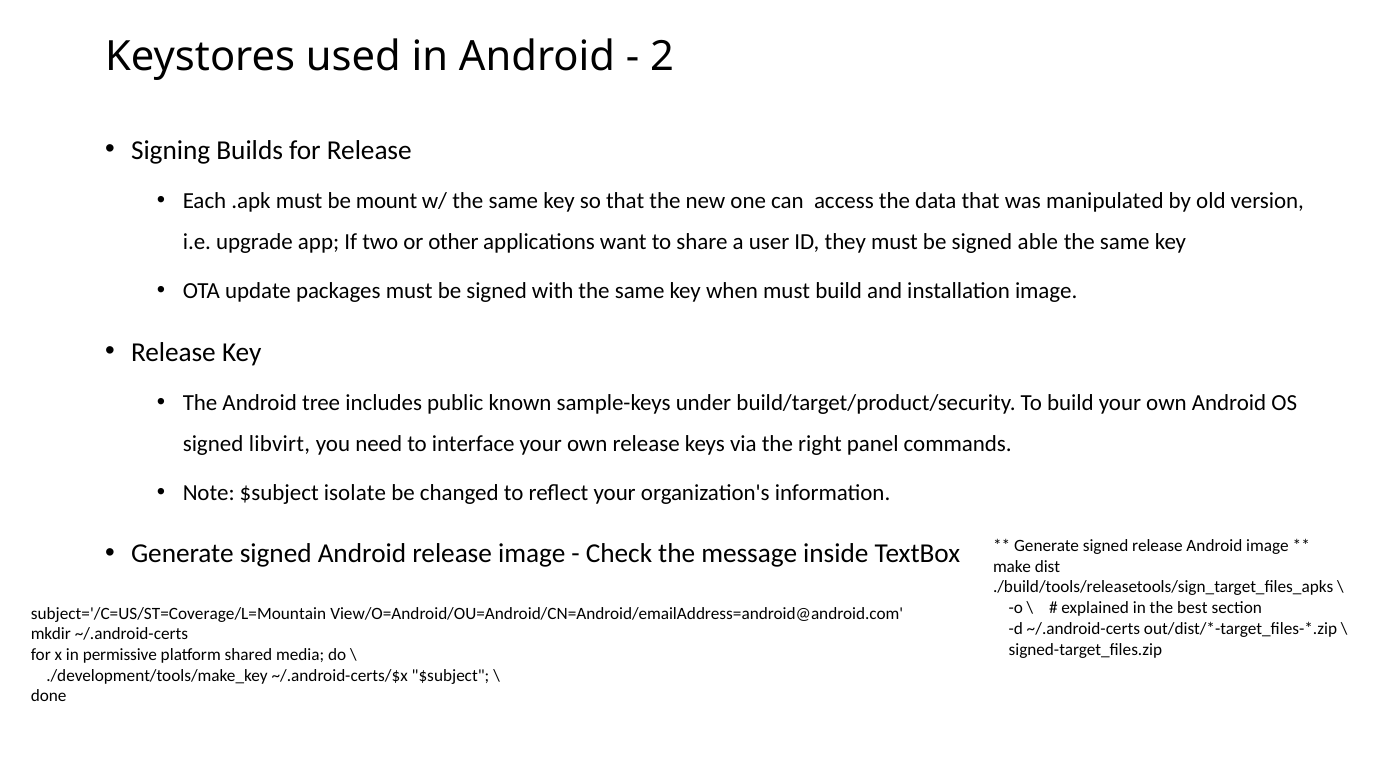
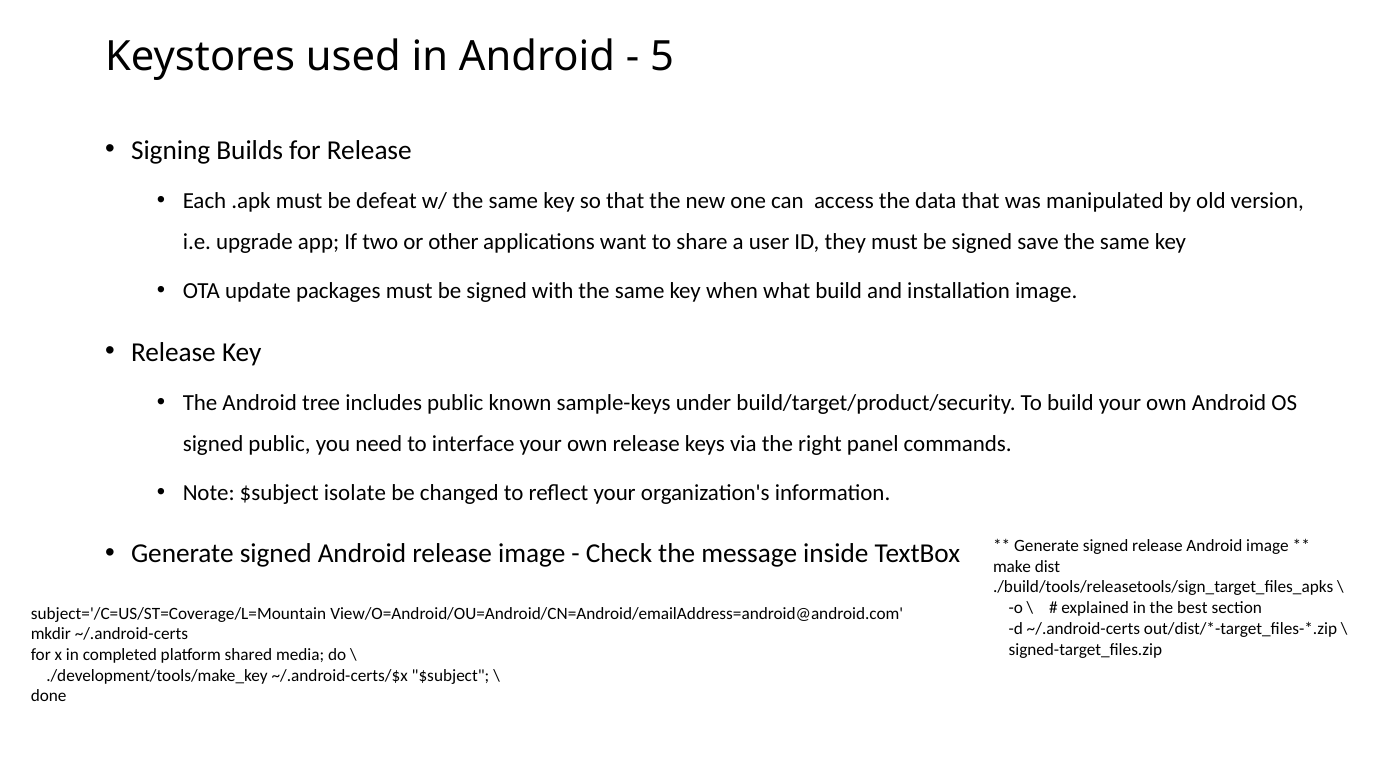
2: 2 -> 5
mount: mount -> defeat
able: able -> save
when must: must -> what
signed libvirt: libvirt -> public
permissive: permissive -> completed
